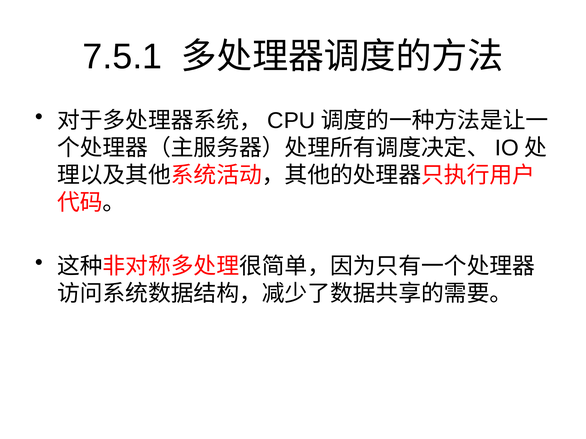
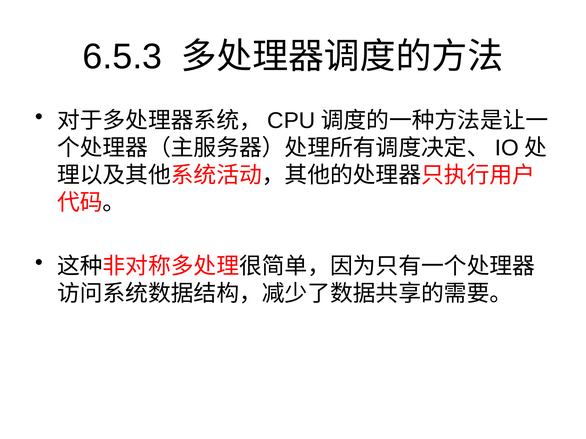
7.5.1: 7.5.1 -> 6.5.3
